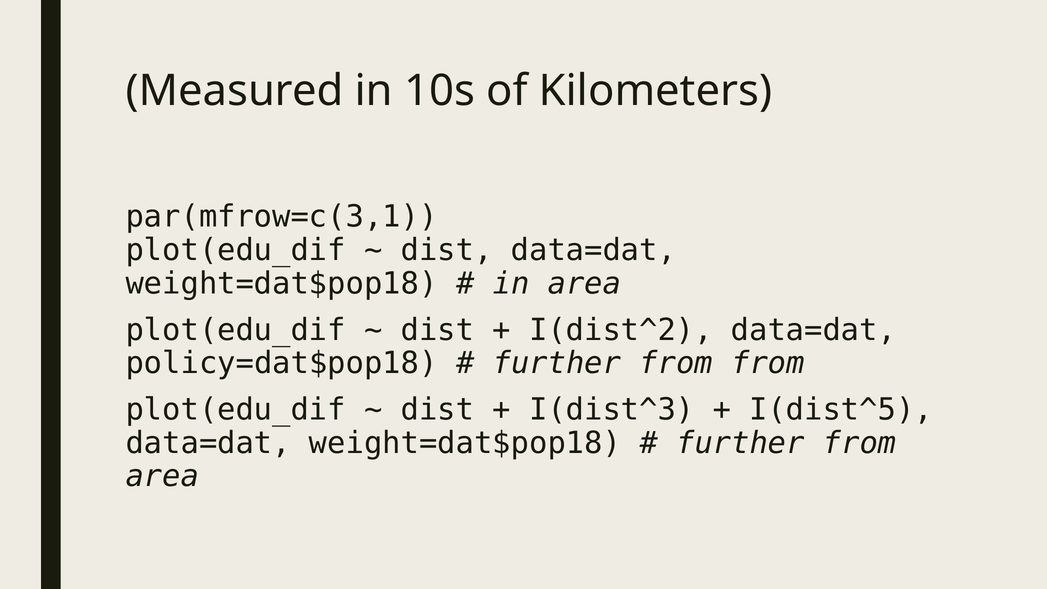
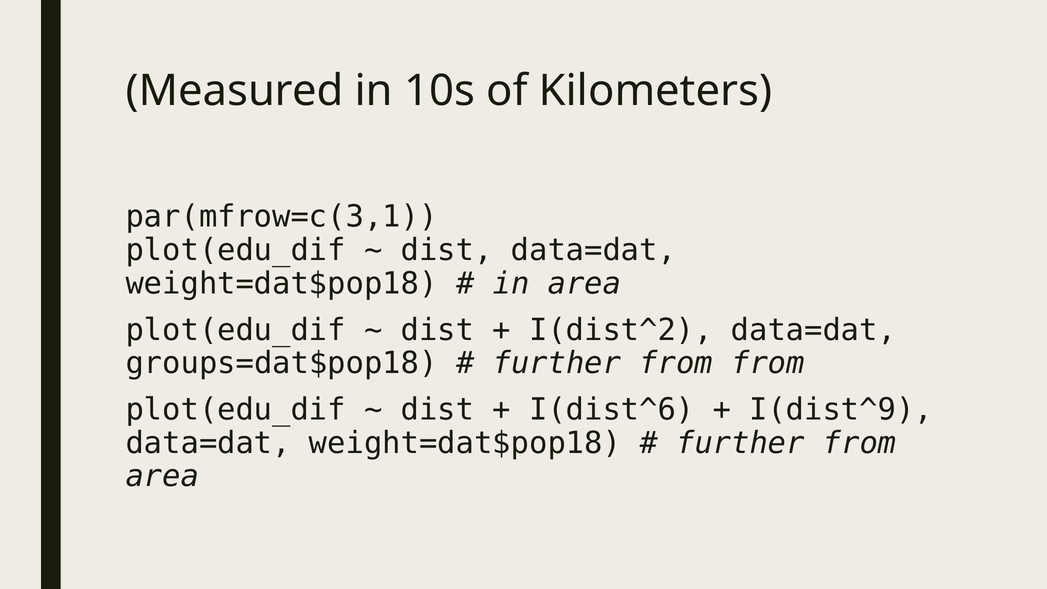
policy=dat$pop18: policy=dat$pop18 -> groups=dat$pop18
I(dist^3: I(dist^3 -> I(dist^6
I(dist^5: I(dist^5 -> I(dist^9
